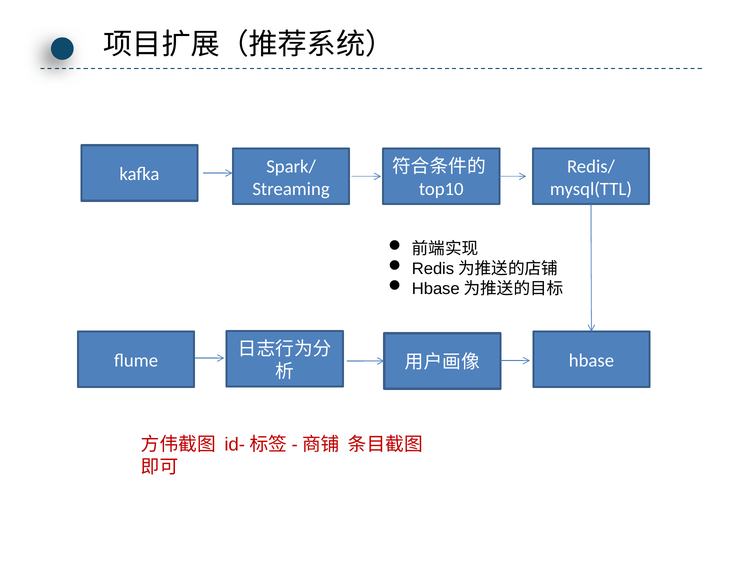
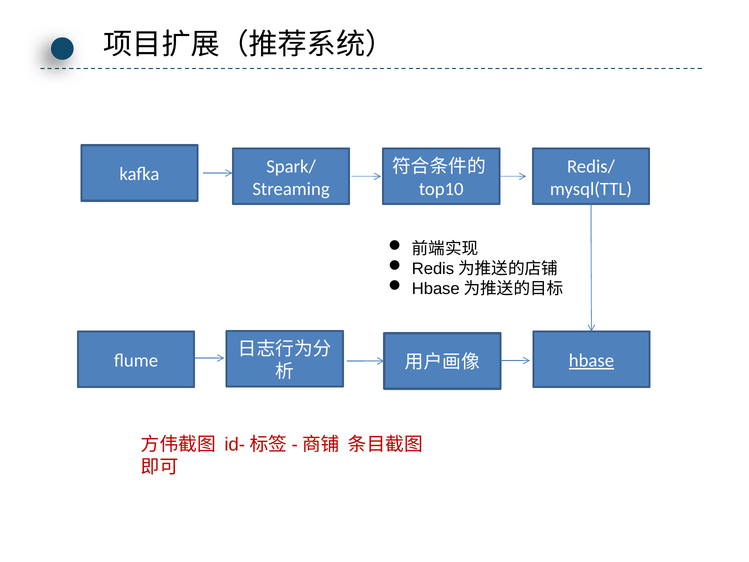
hbase underline: none -> present
